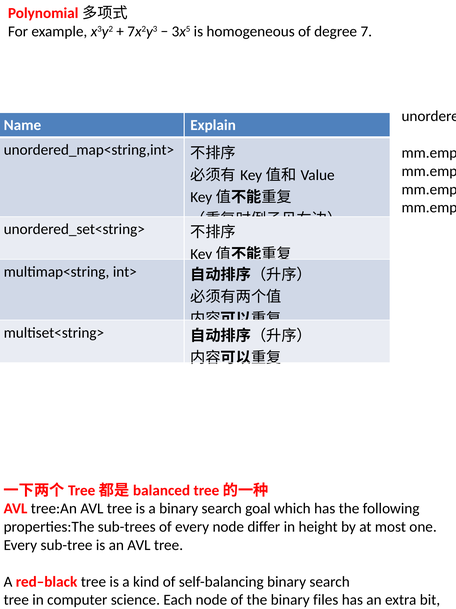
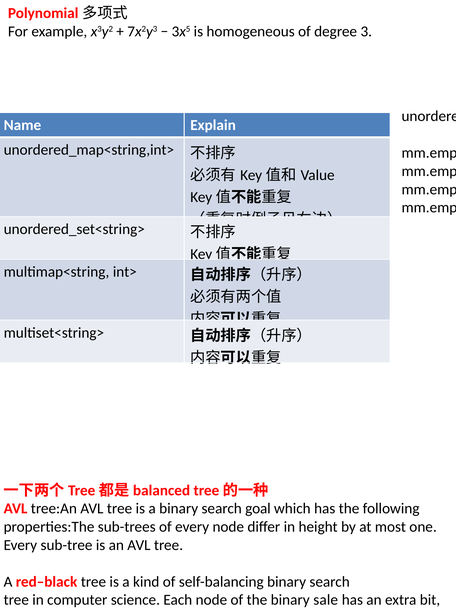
7: 7 -> 3
files: files -> sale
